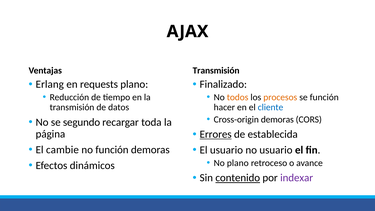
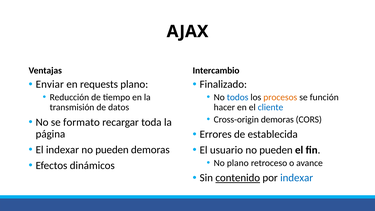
Transmisión at (216, 71): Transmisión -> Intercambio
Erlang: Erlang -> Enviar
todos colour: orange -> blue
segundo: segundo -> formato
Errores underline: present -> none
El cambie: cambie -> indexar
función at (112, 150): función -> pueden
usuario no usuario: usuario -> pueden
indexar at (297, 178) colour: purple -> blue
